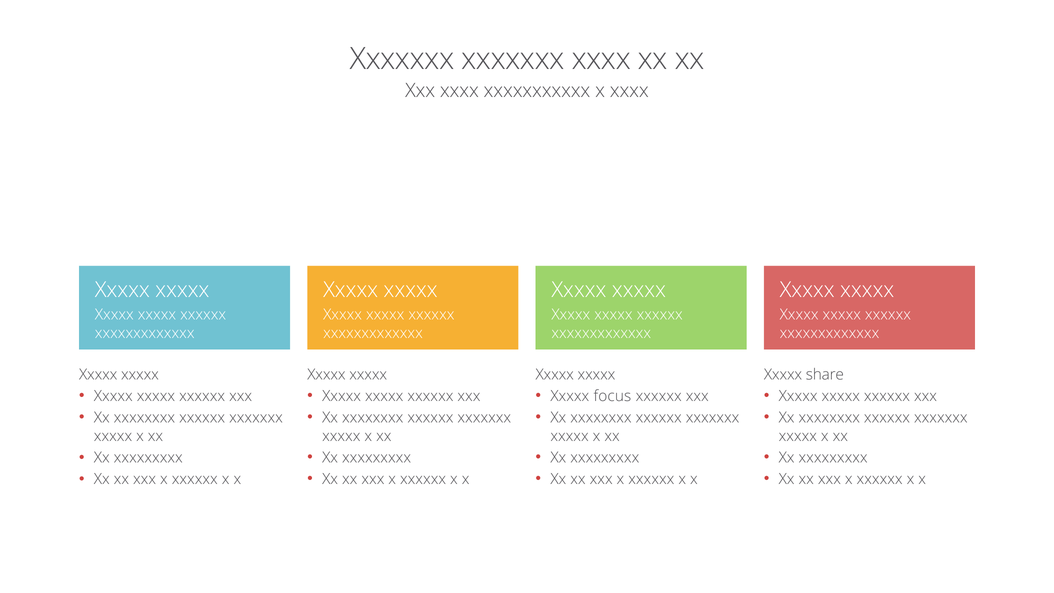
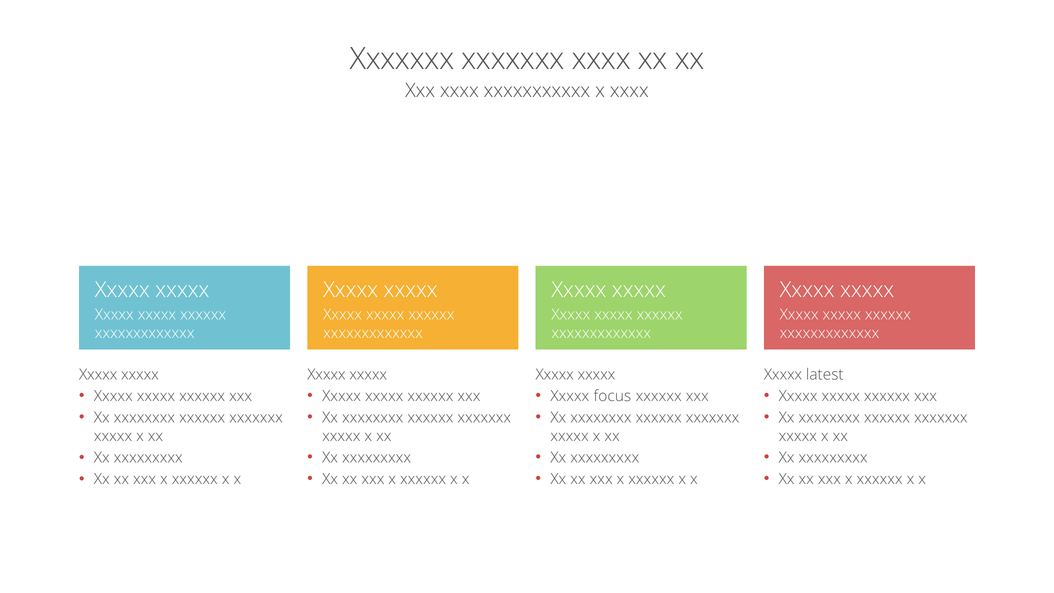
share: share -> latest
